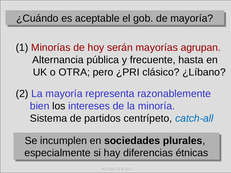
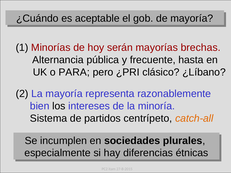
agrupan: agrupan -> brechas
OTRA: OTRA -> PARA
catch-all colour: blue -> orange
